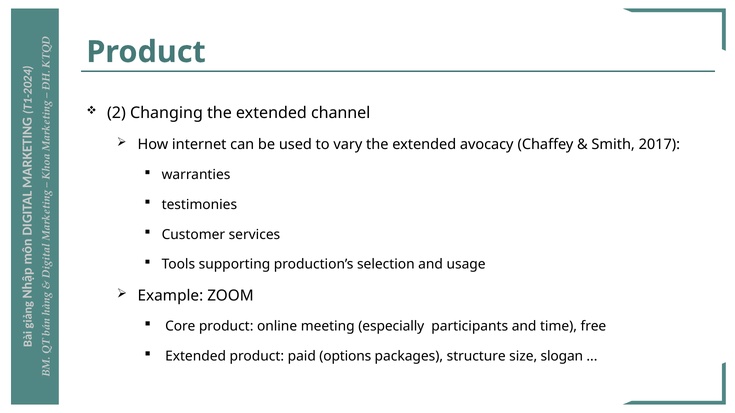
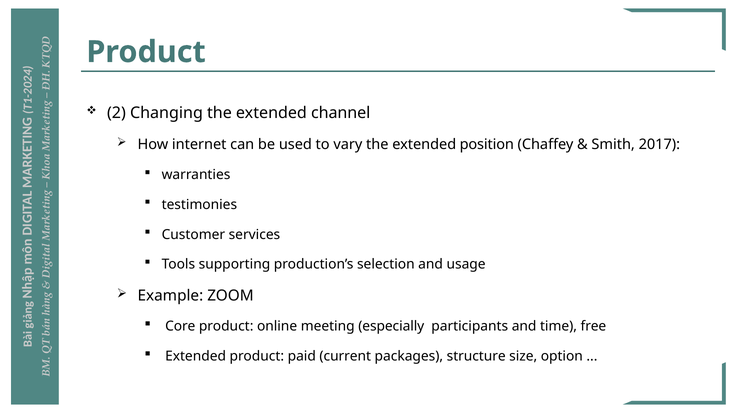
avocacy: avocacy -> position
options: options -> current
slogan: slogan -> option
